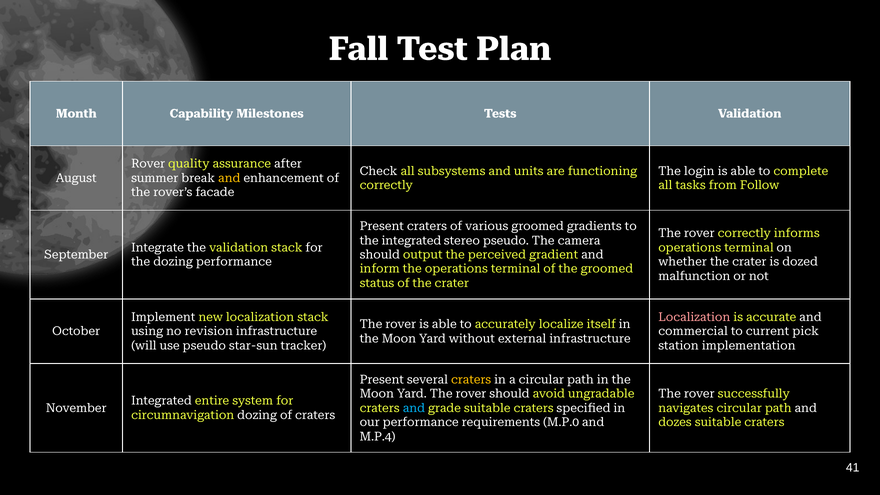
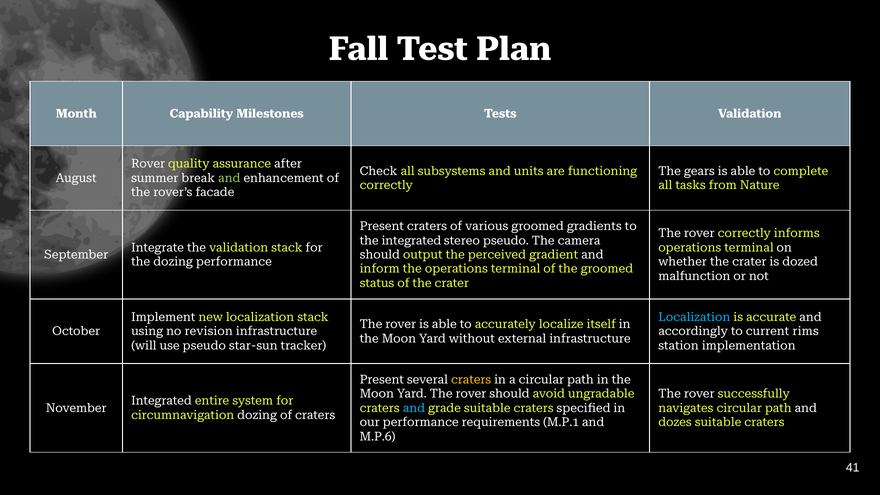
login: login -> gears
and at (229, 178) colour: yellow -> light green
Follow: Follow -> Nature
Localization at (694, 317) colour: pink -> light blue
commercial: commercial -> accordingly
pick: pick -> rims
M.P.0: M.P.0 -> M.P.1
M.P.4: M.P.4 -> M.P.6
